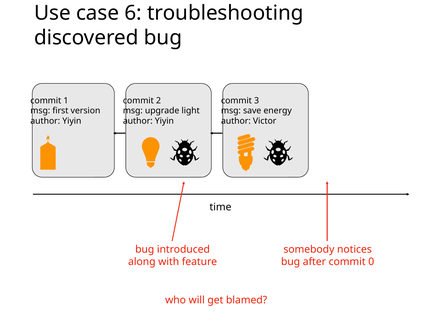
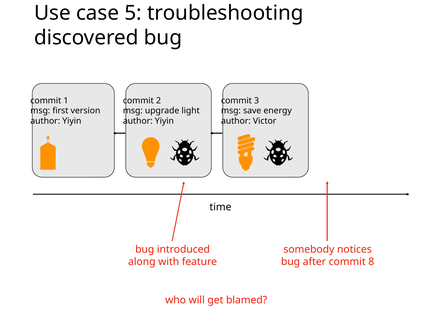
6: 6 -> 5
0: 0 -> 8
